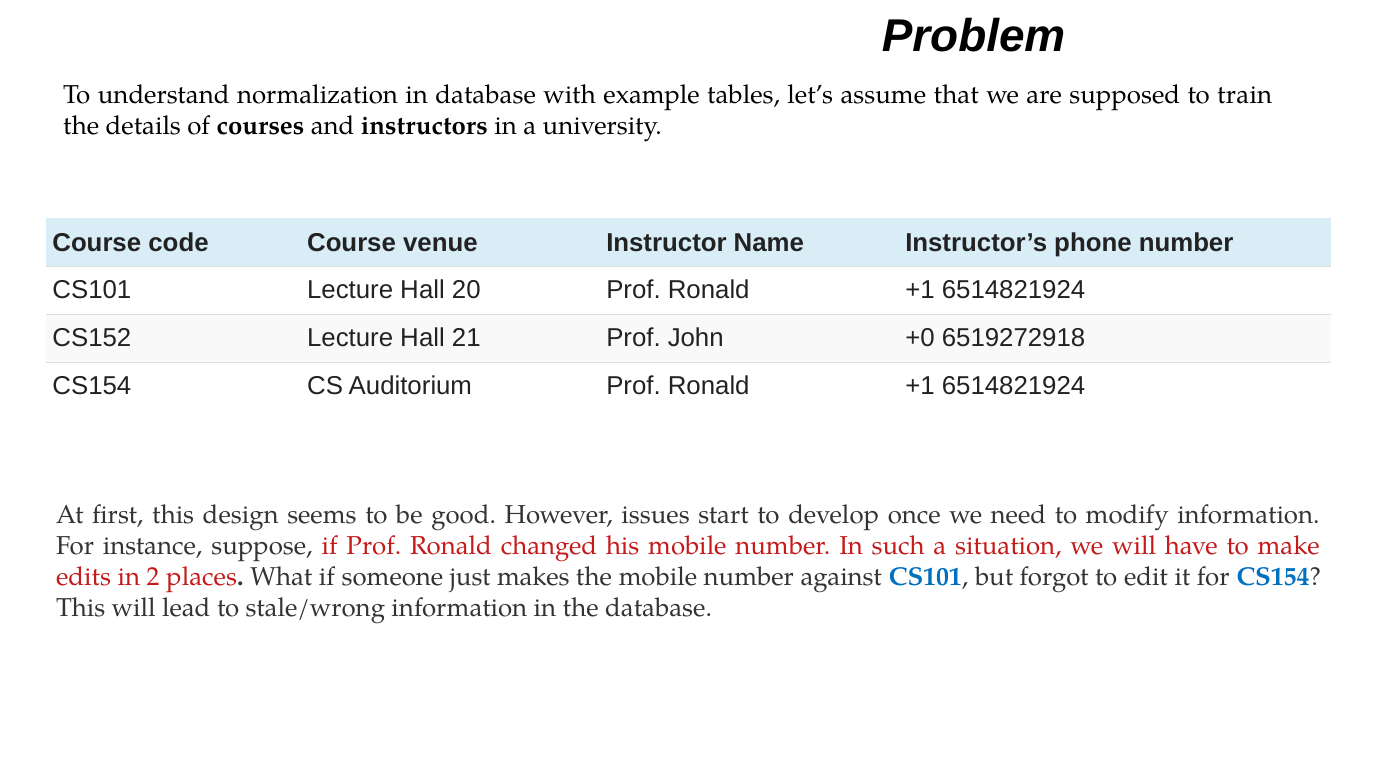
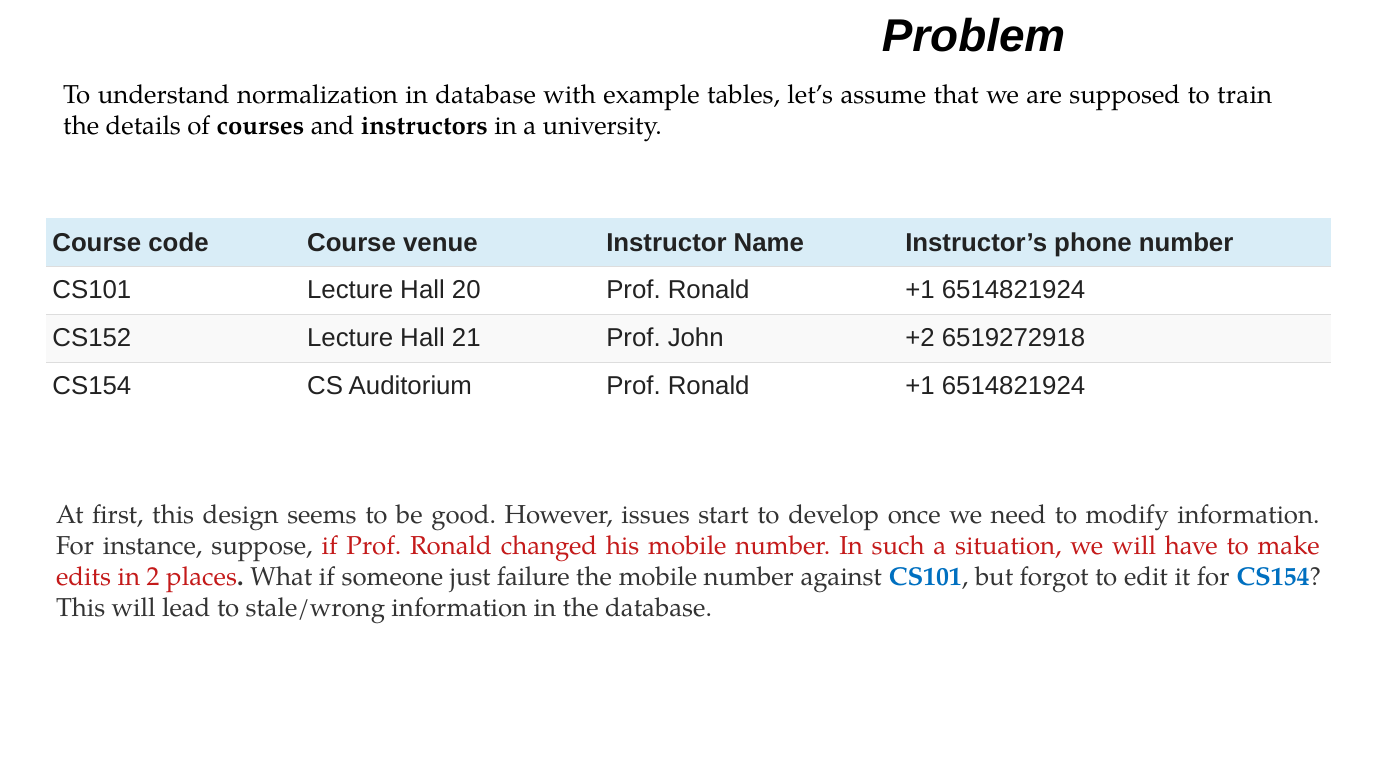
+0: +0 -> +2
makes: makes -> failure
